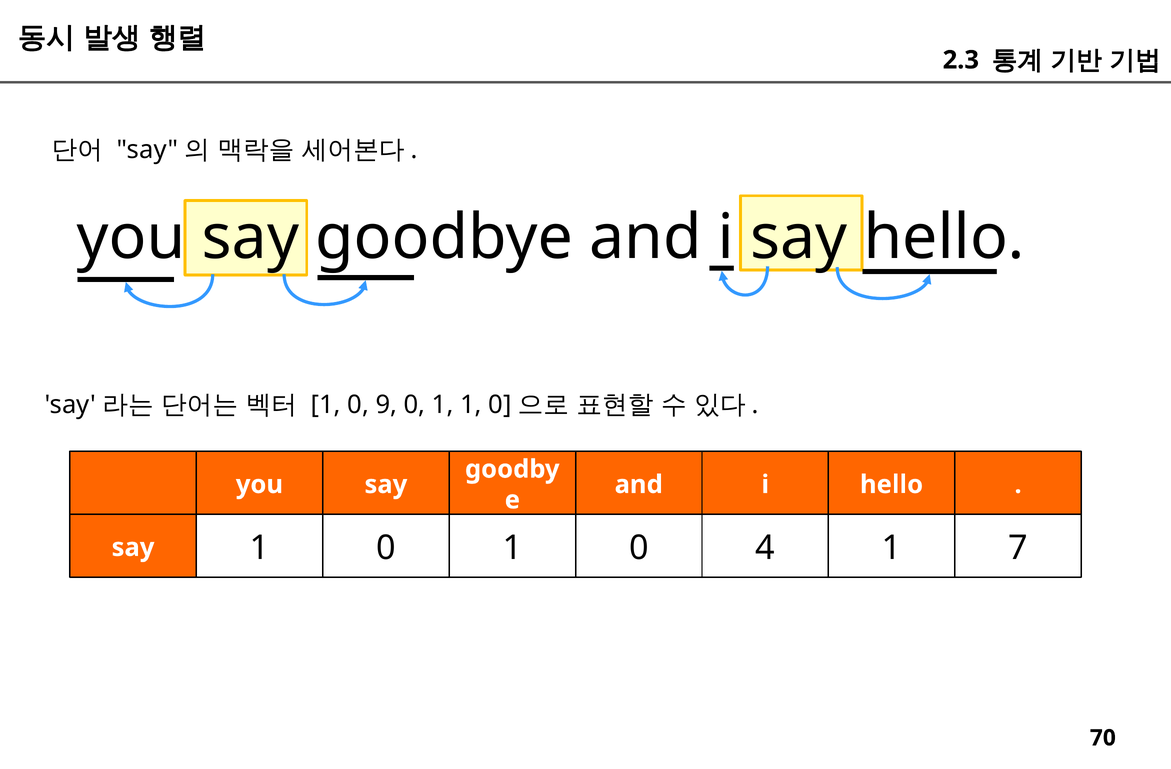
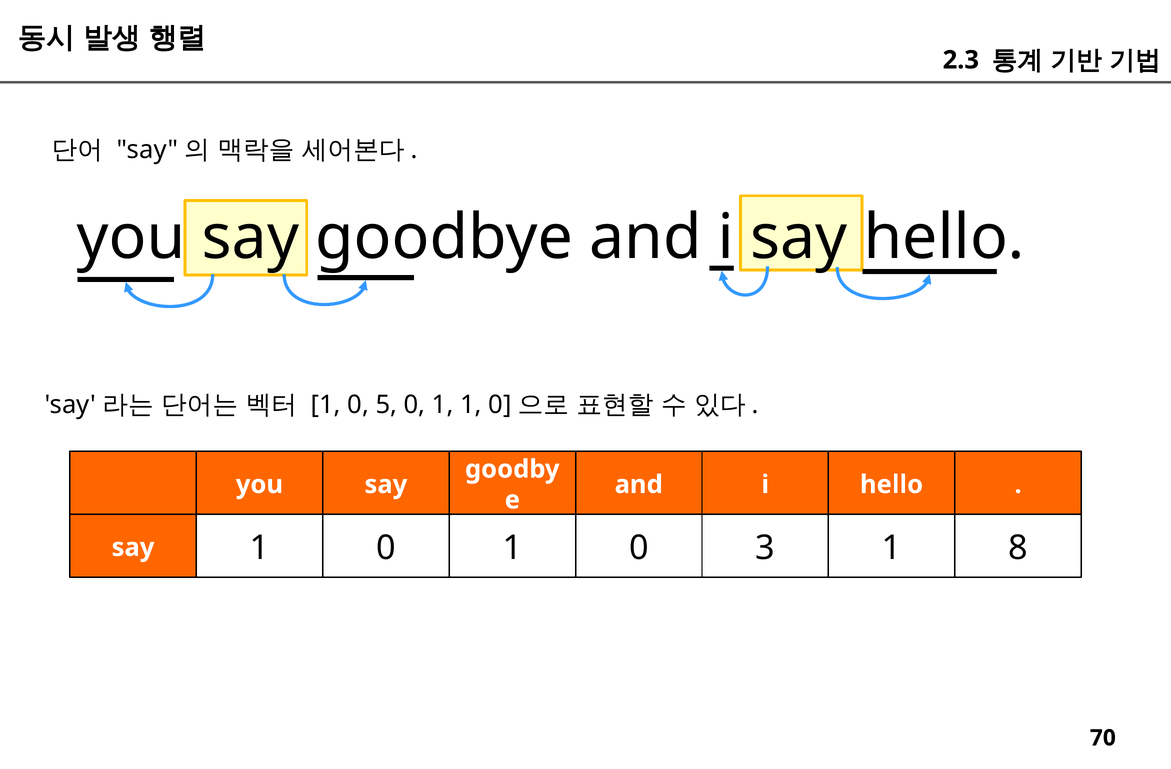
9: 9 -> 5
4: 4 -> 3
7: 7 -> 8
